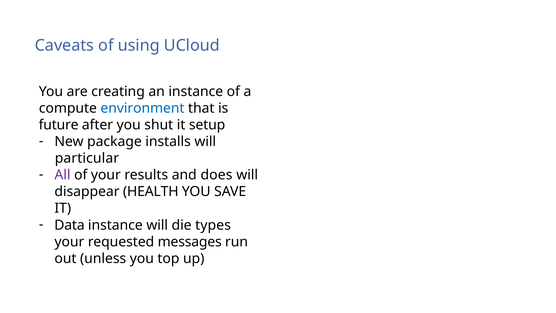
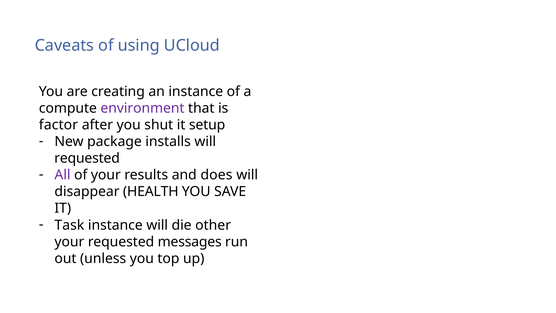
environment colour: blue -> purple
future: future -> factor
particular at (87, 158): particular -> requested
Data: Data -> Task
types: types -> other
